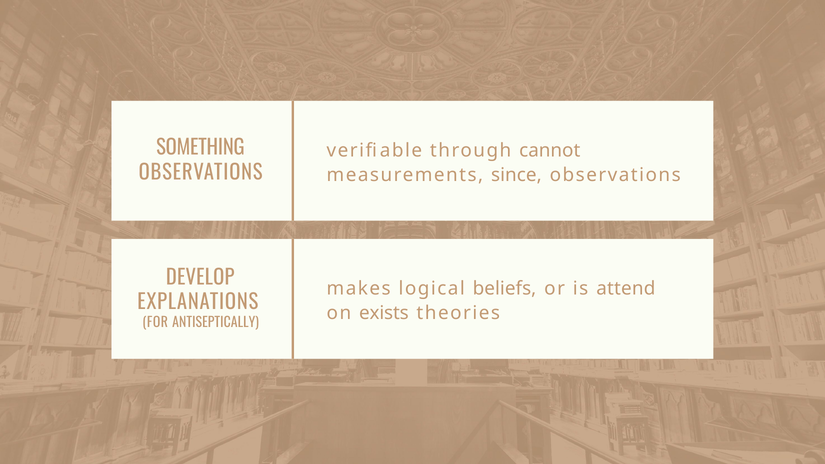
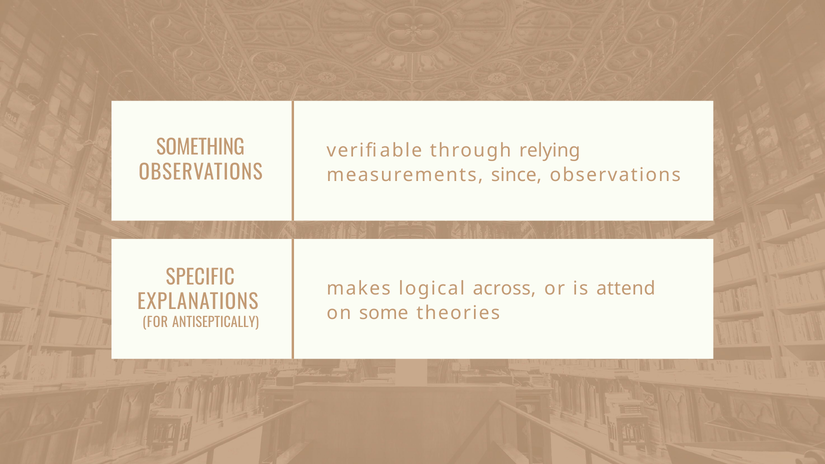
cannot: cannot -> relying
DEVELOP: DEVELOP -> SPECIFIC
beliefs: beliefs -> across
exists: exists -> some
